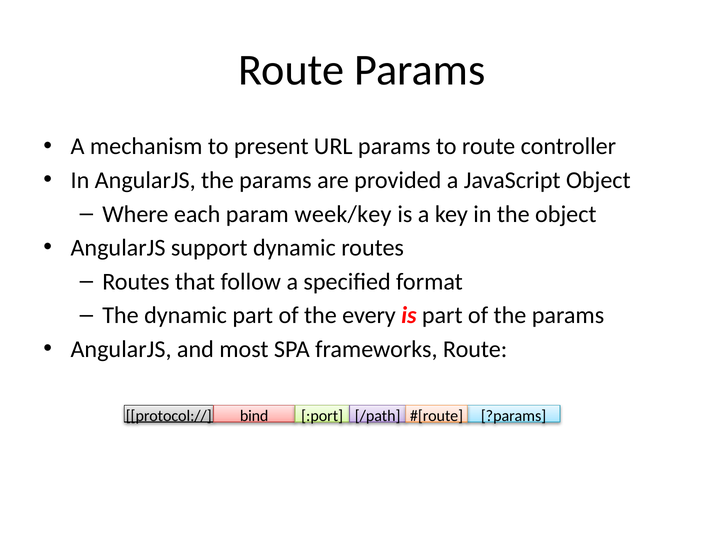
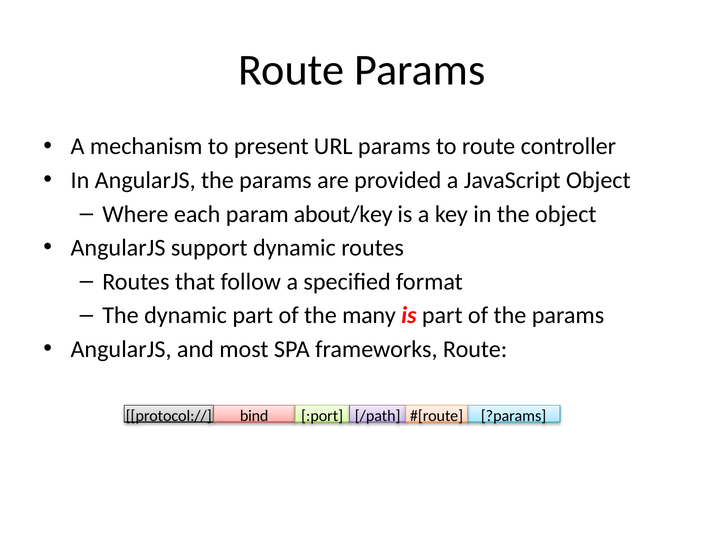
week/key: week/key -> about/key
every: every -> many
